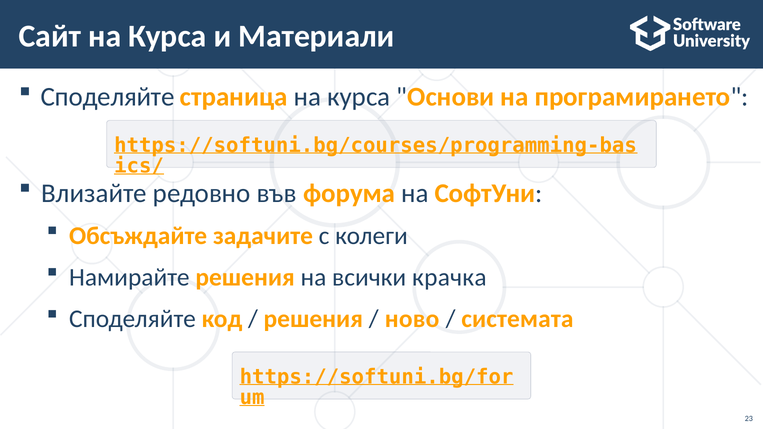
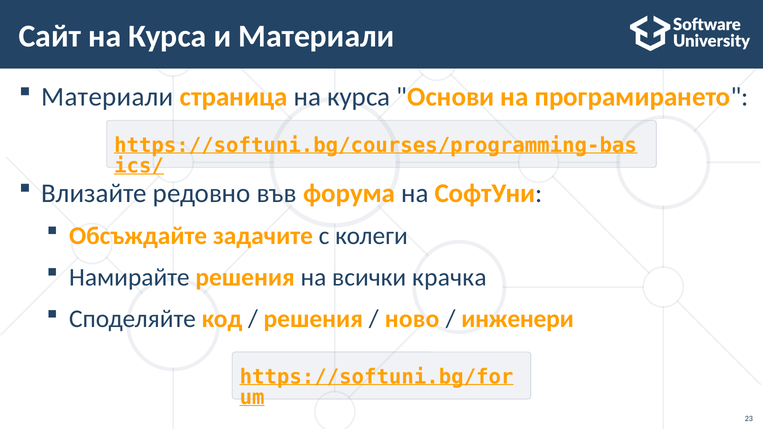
Споделяйте at (108, 97): Споделяйте -> Материали
системата: системата -> инженери
